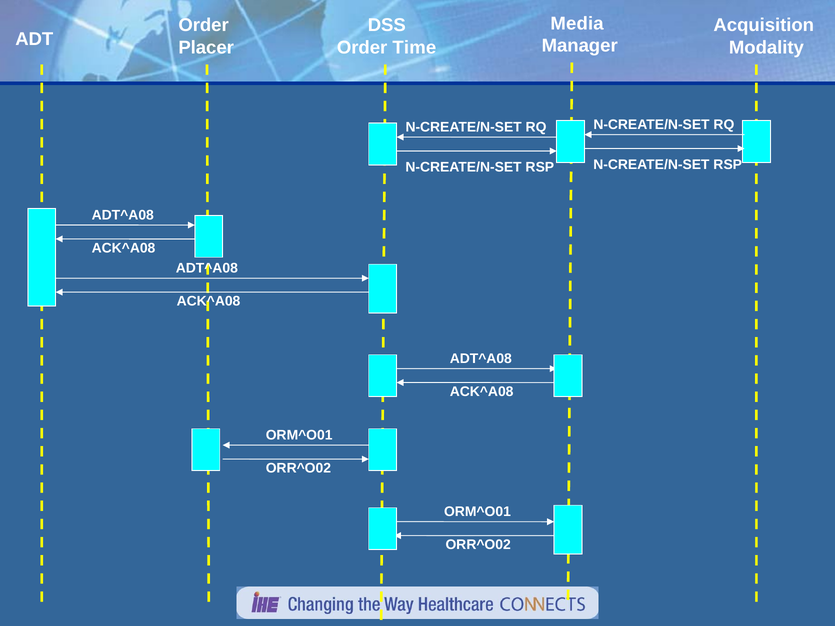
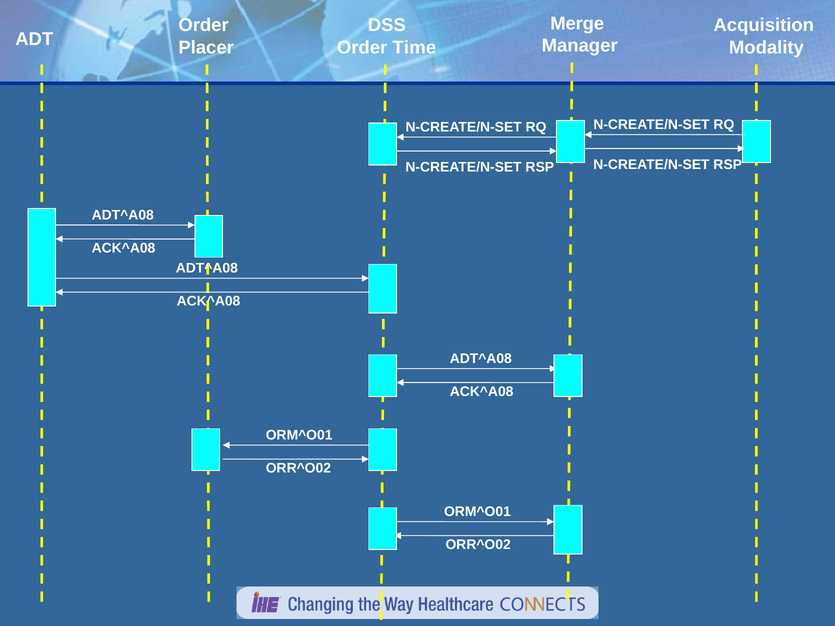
Media: Media -> Merge
